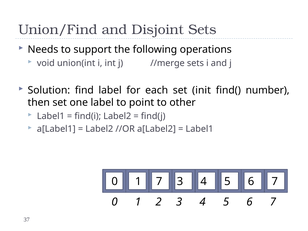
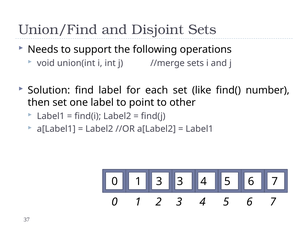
init: init -> like
1 7: 7 -> 3
